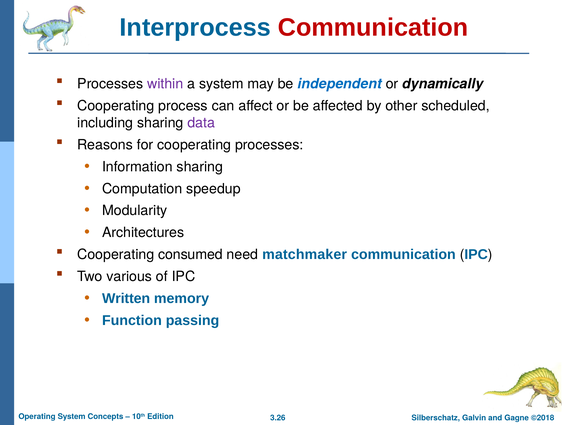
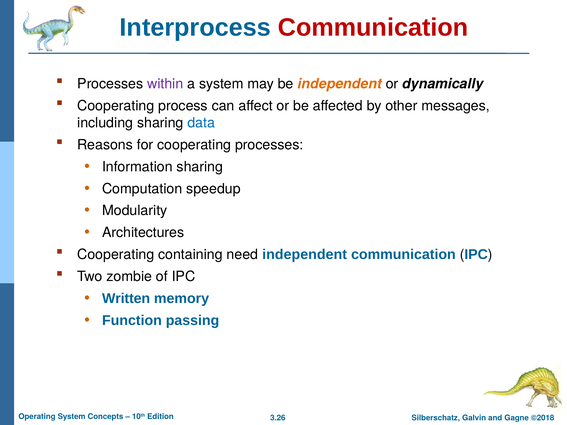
independent at (340, 84) colour: blue -> orange
scheduled: scheduled -> messages
data colour: purple -> blue
consumed: consumed -> containing
need matchmaker: matchmaker -> independent
various: various -> zombie
